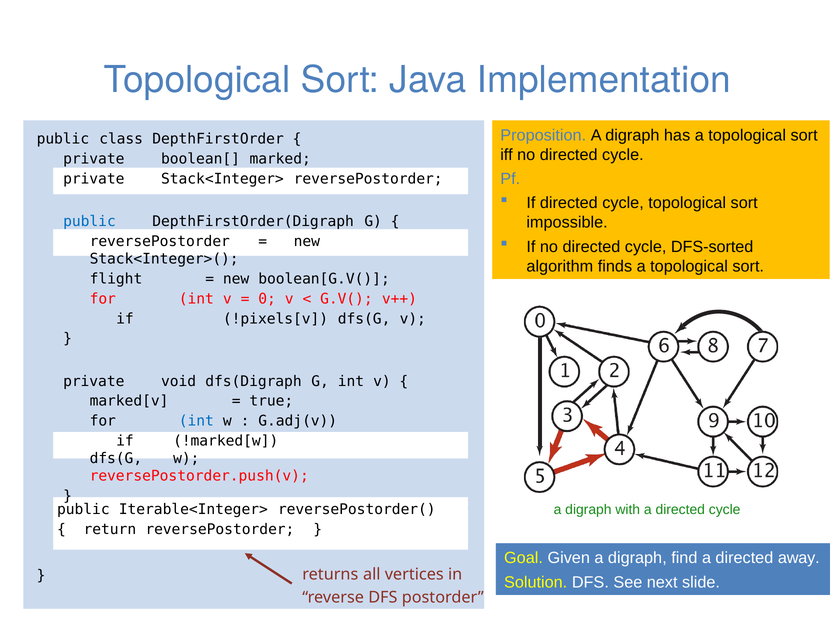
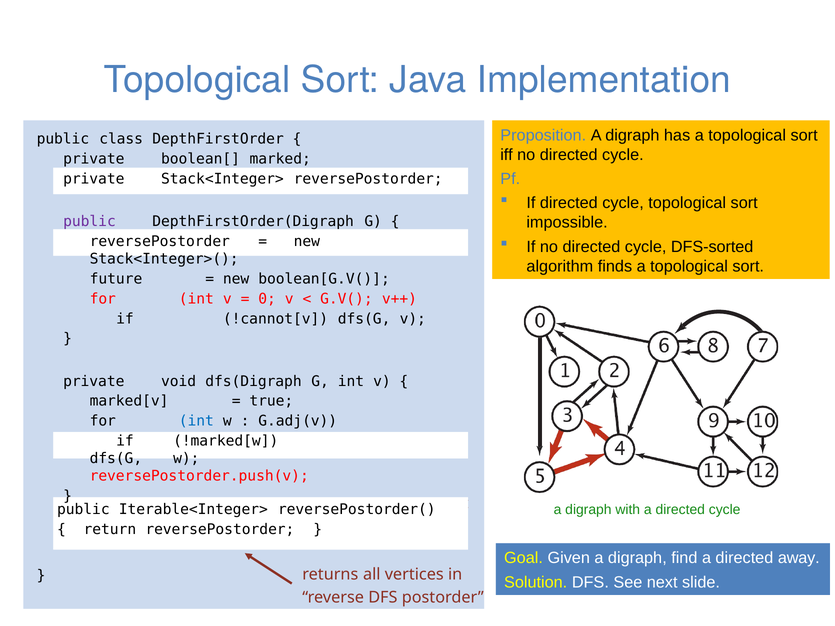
public at (89, 222) colour: blue -> purple
flight: flight -> future
!pixels[v: !pixels[v -> !cannot[v
